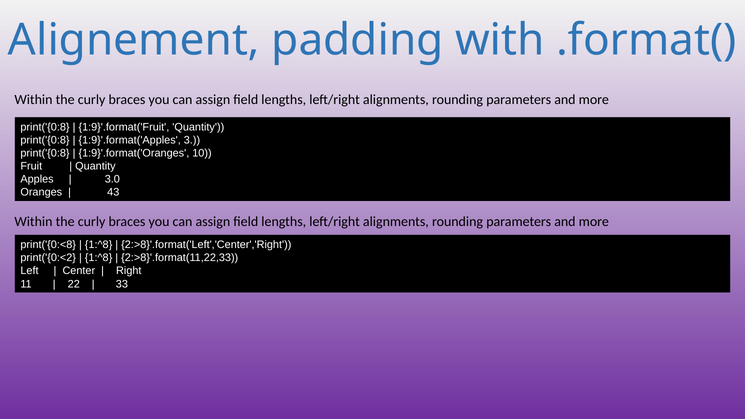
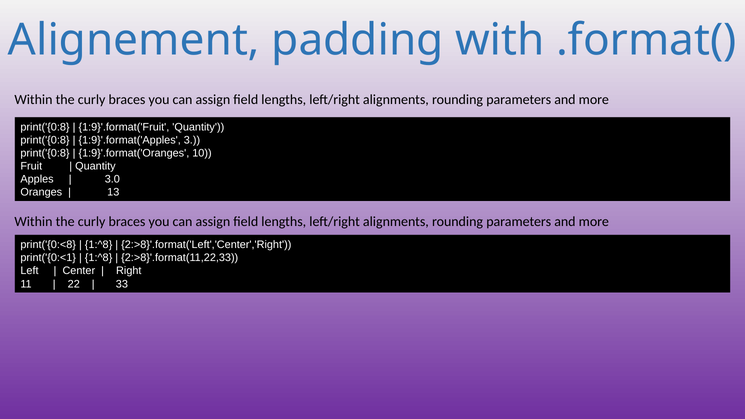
43: 43 -> 13
print('{0:<2: print('{0:<2 -> print('{0:<1
